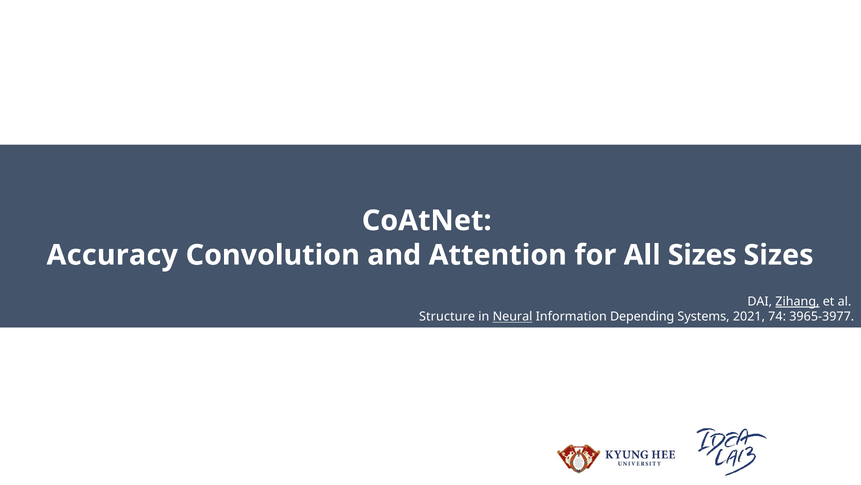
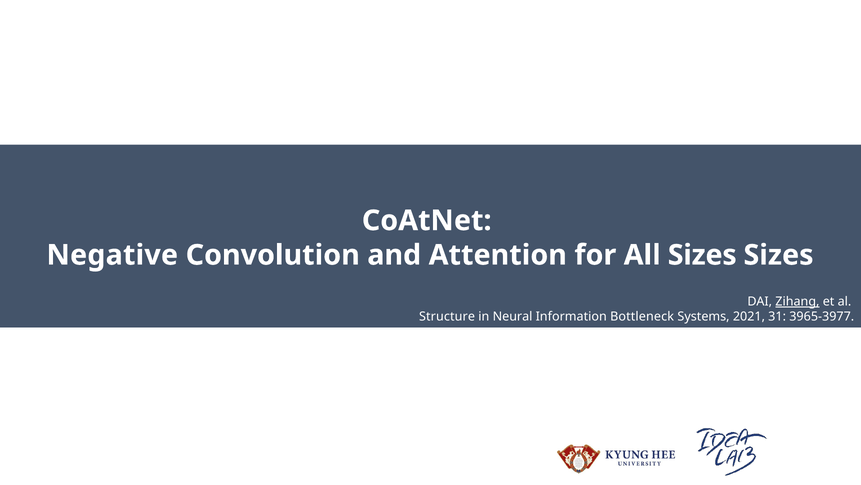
Accuracy: Accuracy -> Negative
Neural underline: present -> none
Depending: Depending -> Bottleneck
74: 74 -> 31
